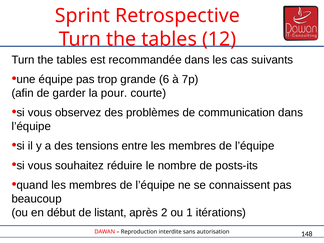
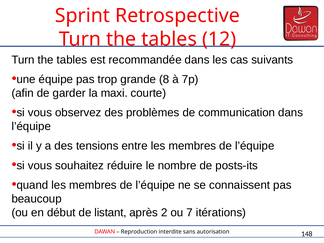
6: 6 -> 8
pour: pour -> maxi
1: 1 -> 7
